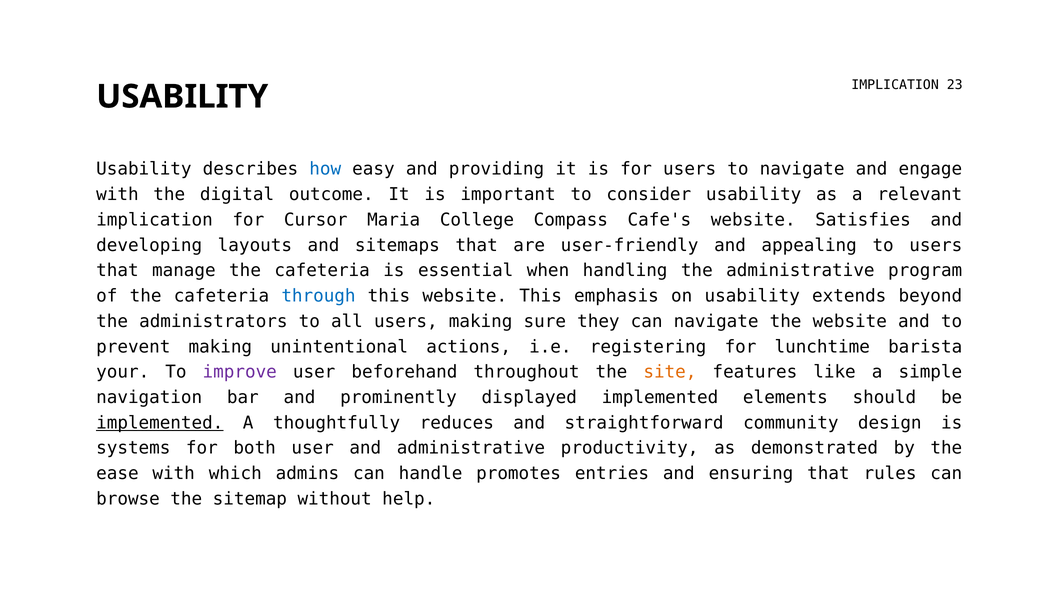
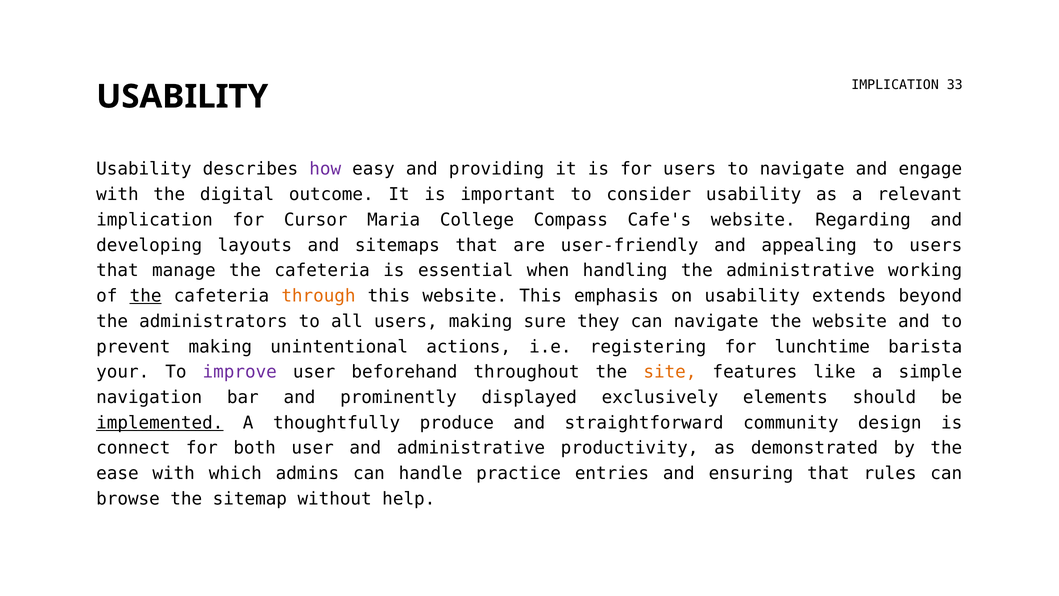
23: 23 -> 33
how colour: blue -> purple
Satisfies: Satisfies -> Regarding
program: program -> working
the at (146, 296) underline: none -> present
through colour: blue -> orange
displayed implemented: implemented -> exclusively
reduces: reduces -> produce
systems: systems -> connect
promotes: promotes -> practice
